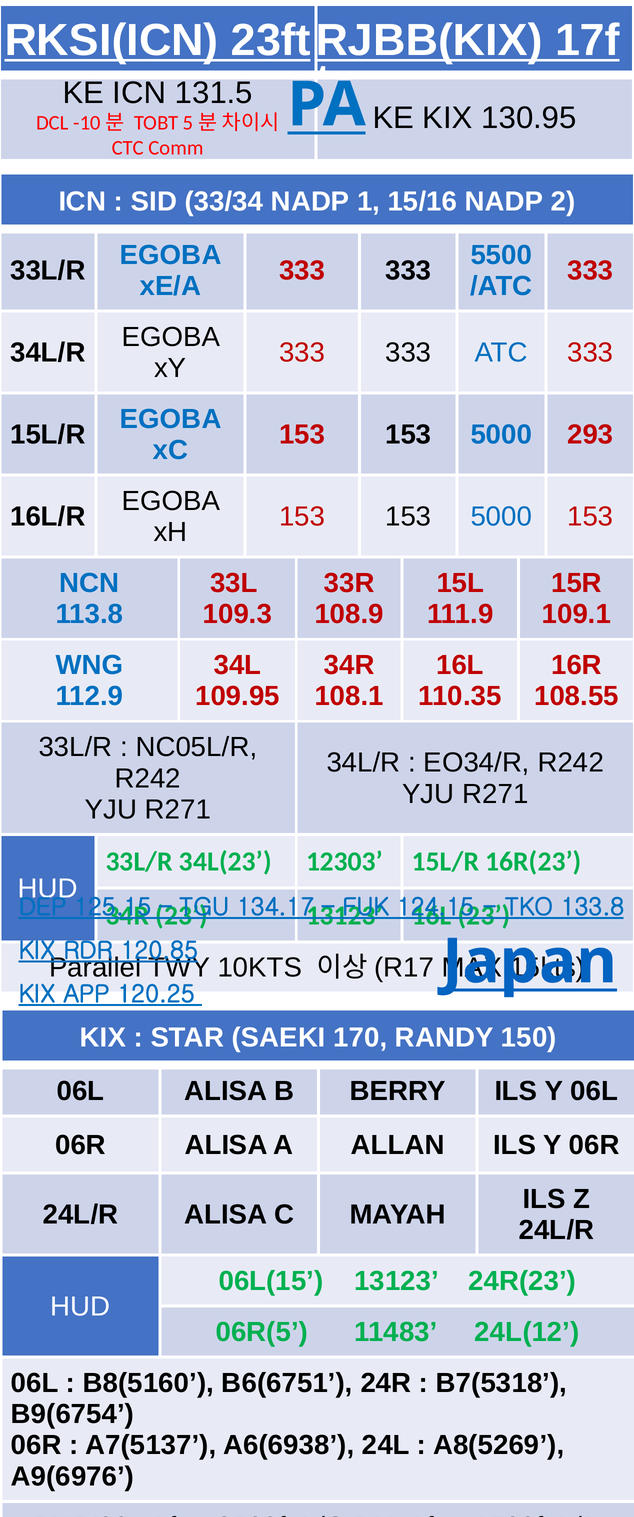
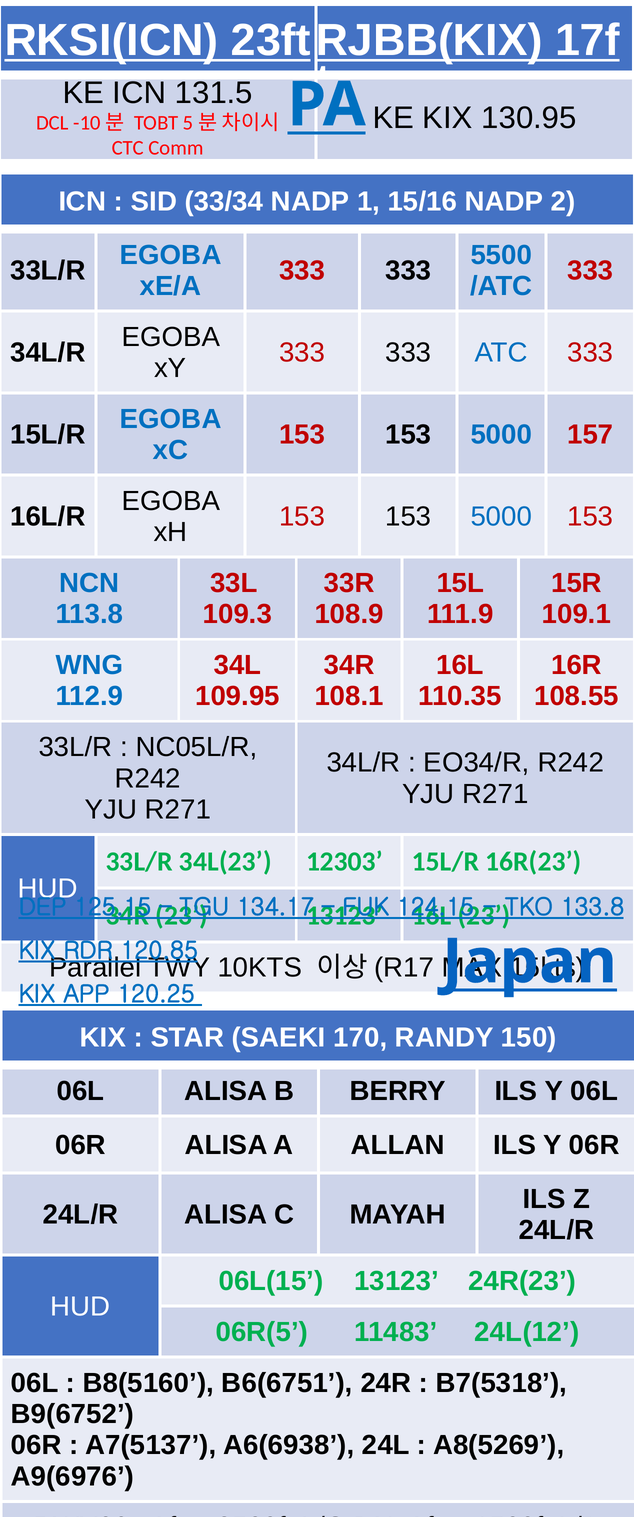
293: 293 -> 157
B9(6754: B9(6754 -> B9(6752
